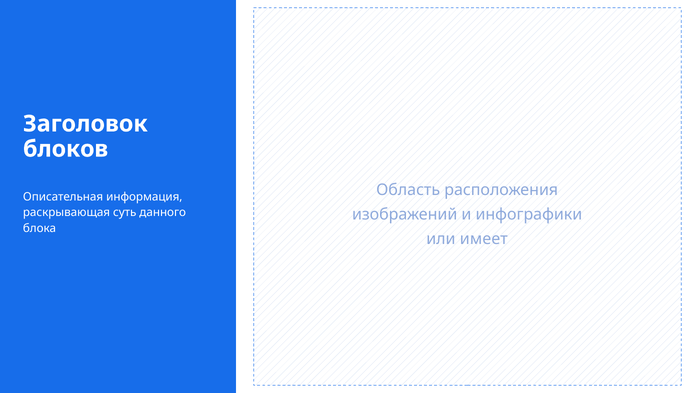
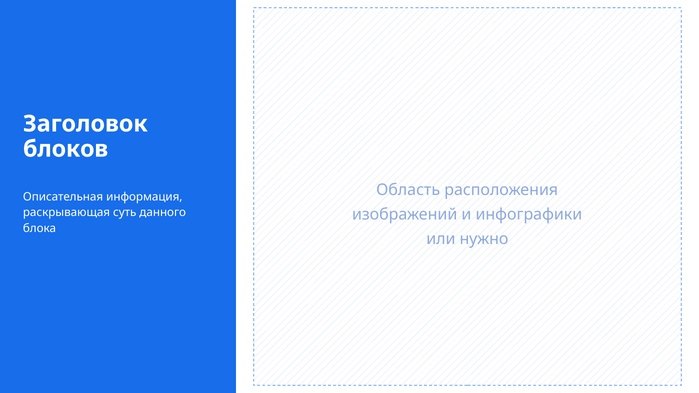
имеет: имеет -> нужно
